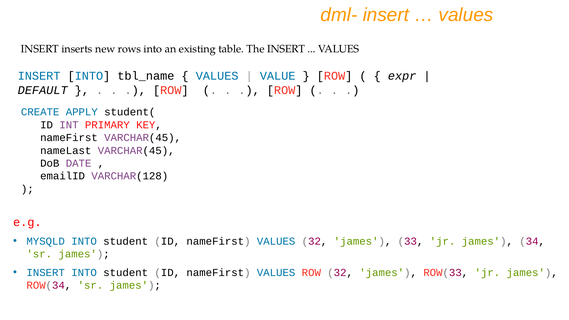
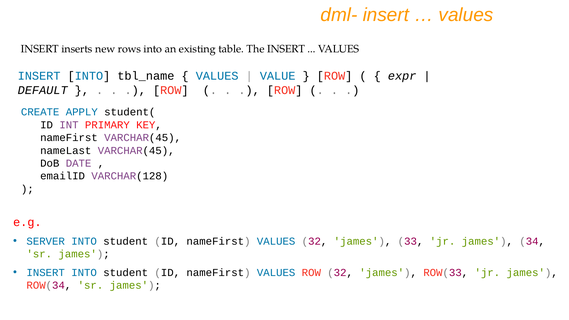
MYSQLD: MYSQLD -> SERVER
